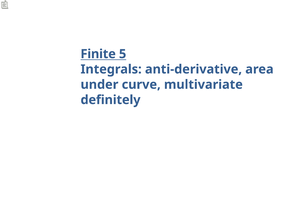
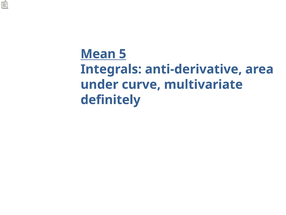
Finite: Finite -> Mean
